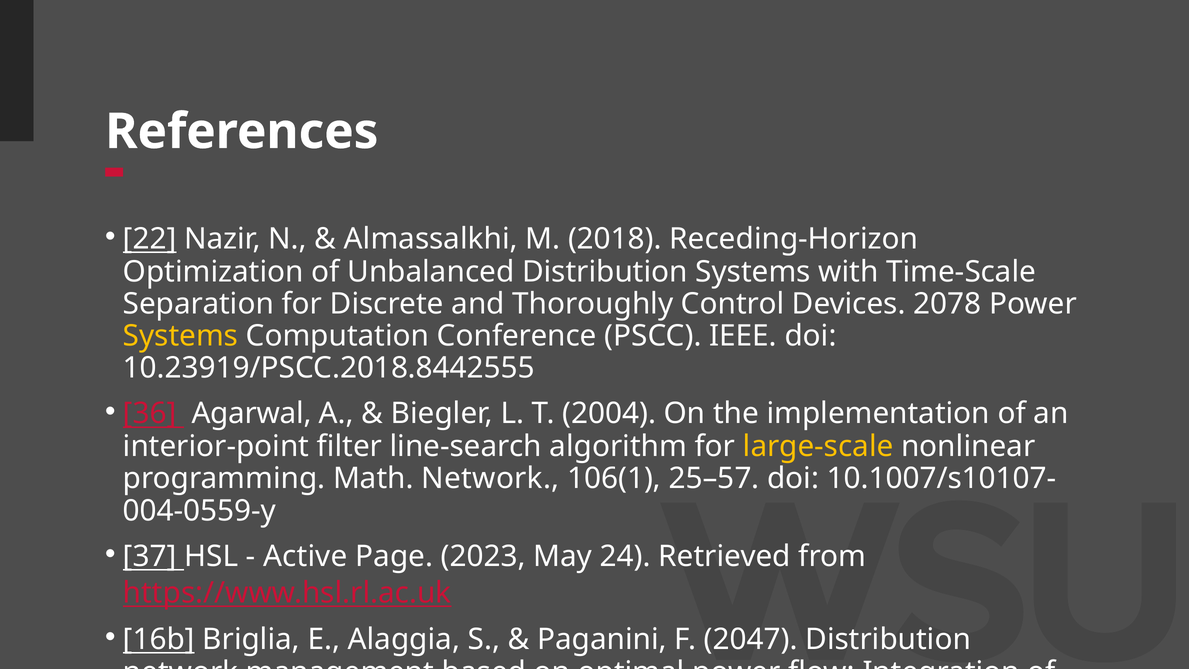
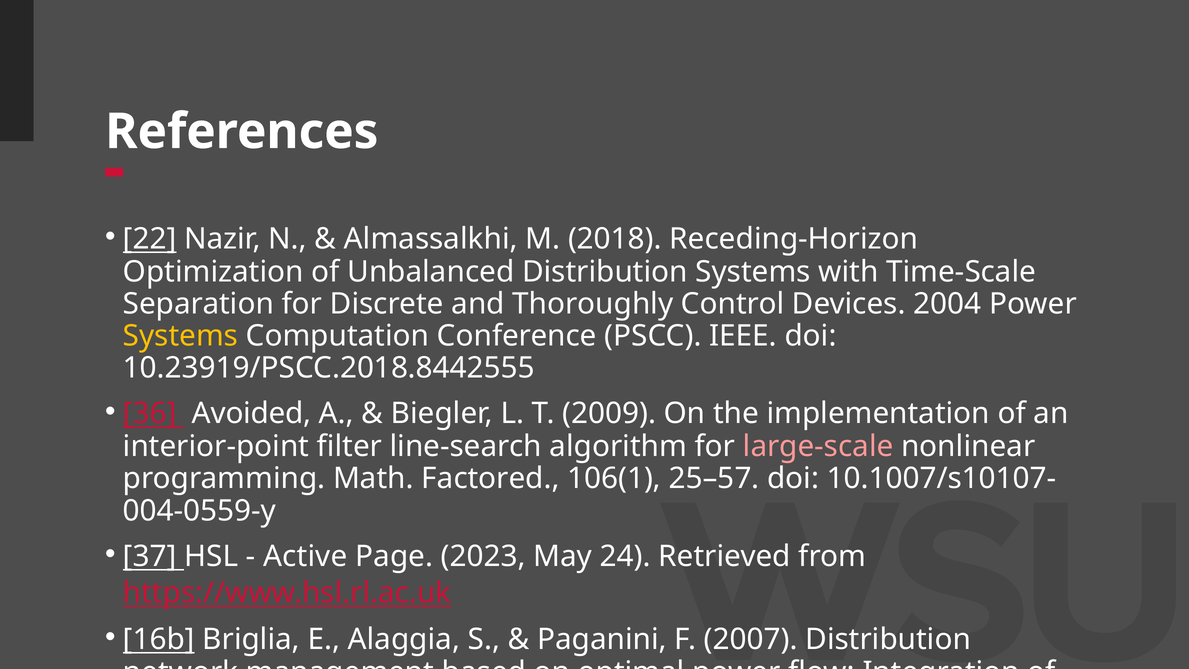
2078: 2078 -> 2004
Agarwal: Agarwal -> Avoided
2004: 2004 -> 2009
large-scale colour: yellow -> pink
Math Network: Network -> Factored
2047: 2047 -> 2007
